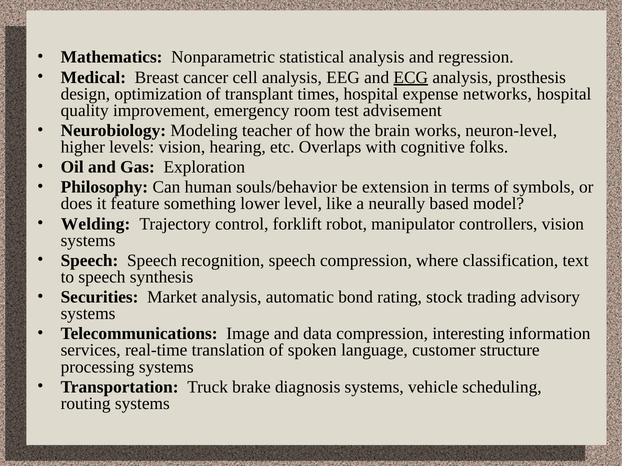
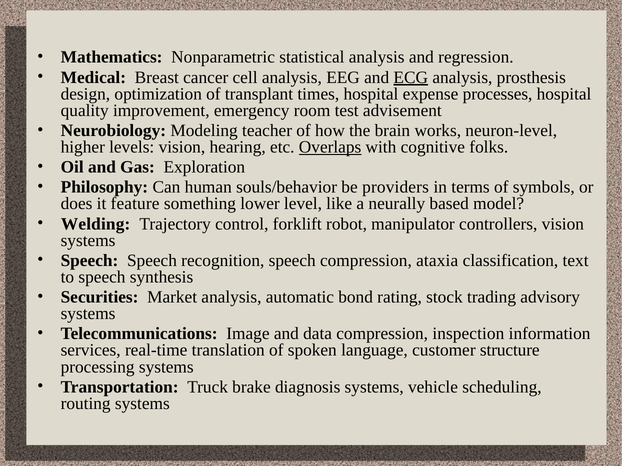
networks: networks -> processes
Overlaps underline: none -> present
extension: extension -> providers
where: where -> ataxia
interesting: interesting -> inspection
